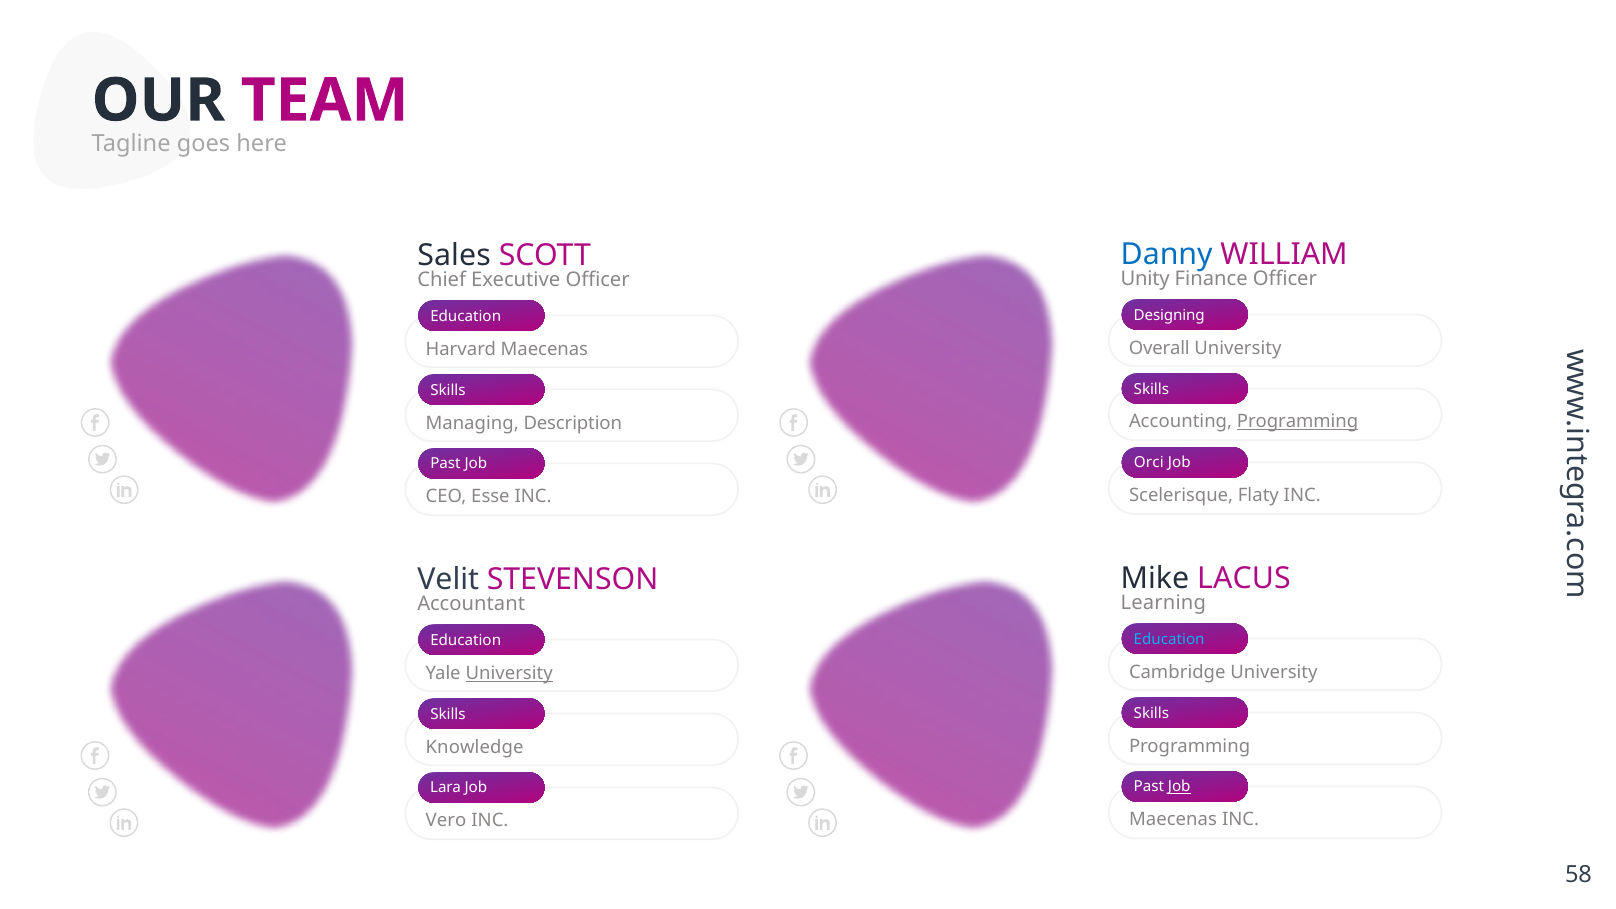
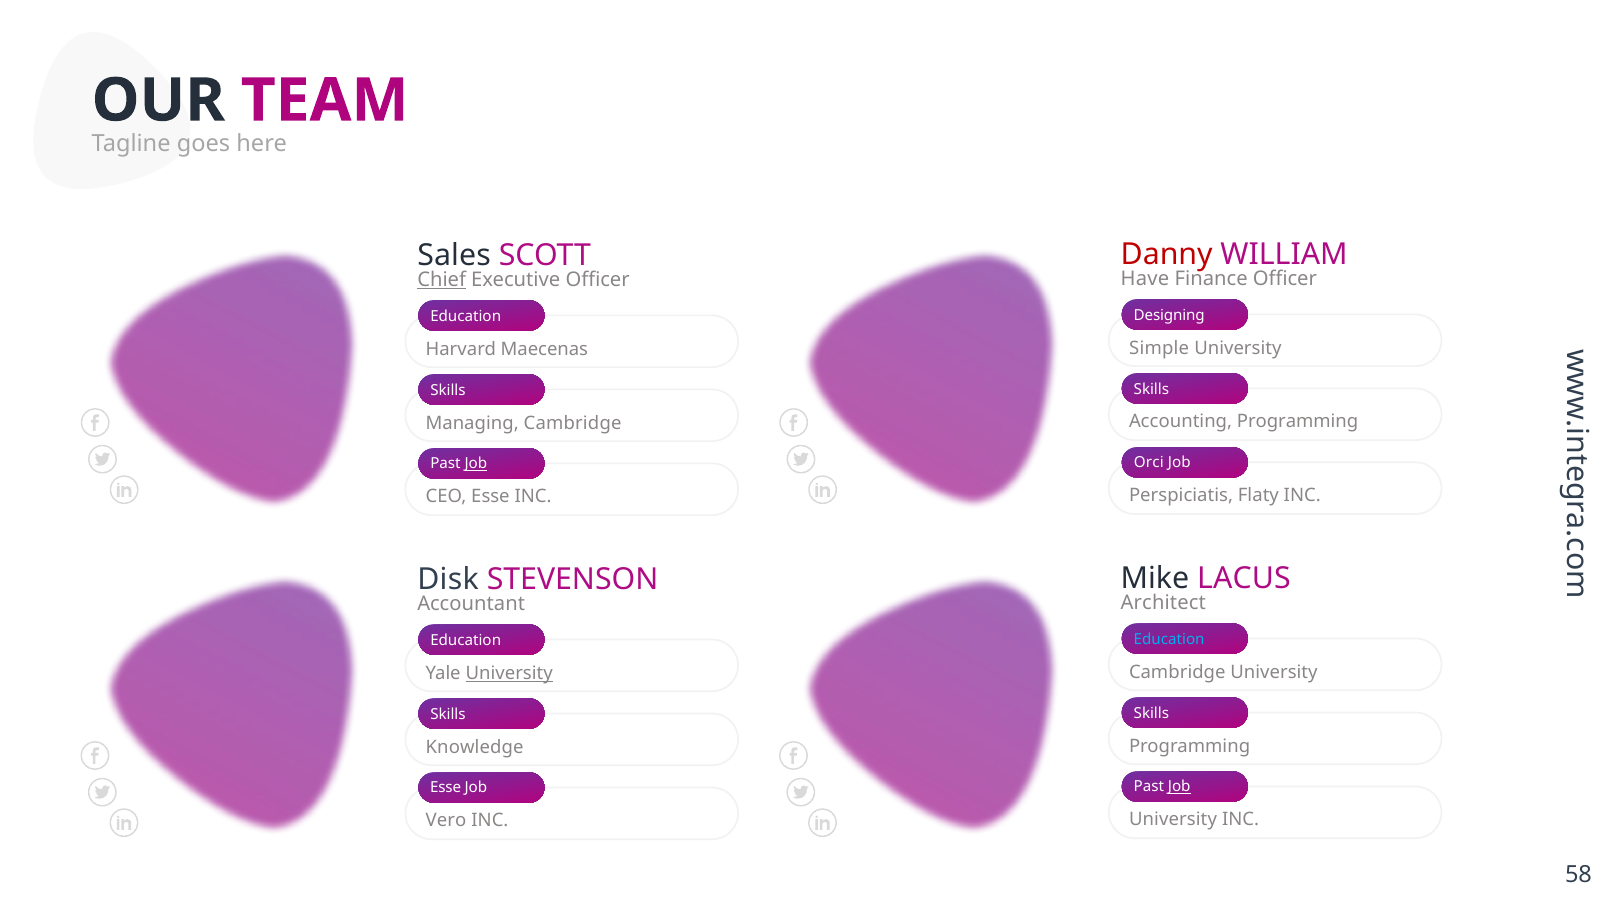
Danny colour: blue -> red
Unity: Unity -> Have
Chief underline: none -> present
Overall: Overall -> Simple
Programming at (1298, 422) underline: present -> none
Managing Description: Description -> Cambridge
Job at (476, 464) underline: none -> present
Scelerisque: Scelerisque -> Perspiciatis
Velit: Velit -> Disk
Learning: Learning -> Architect
Lara at (446, 788): Lara -> Esse
Maecenas at (1173, 819): Maecenas -> University
